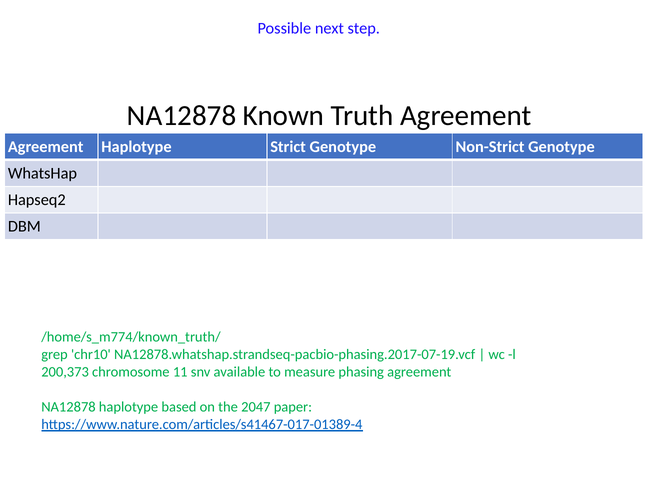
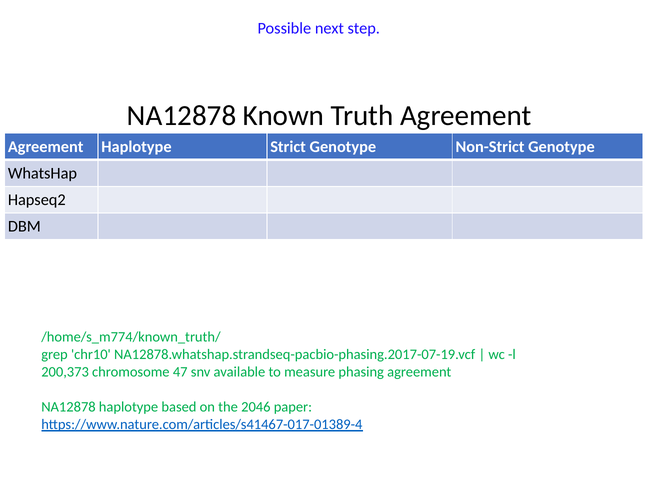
11: 11 -> 47
2047: 2047 -> 2046
